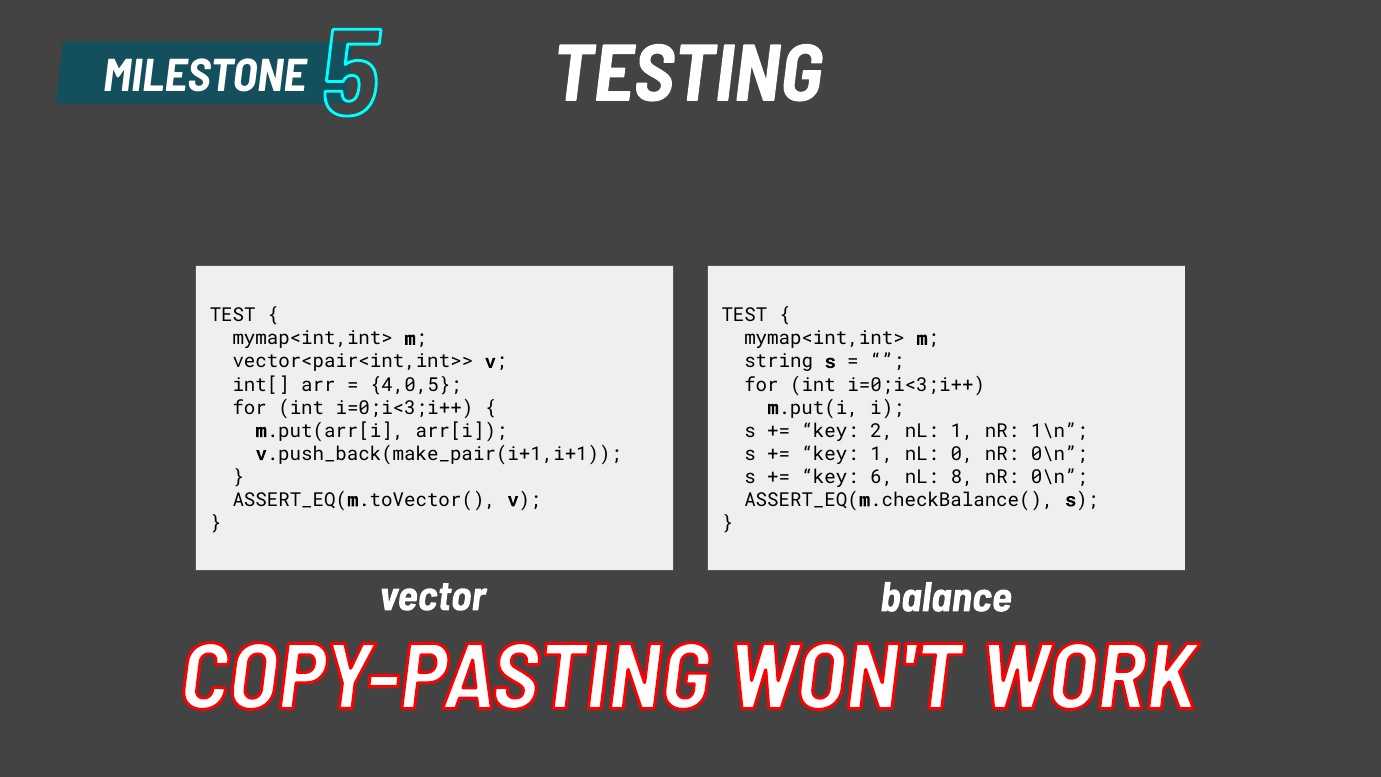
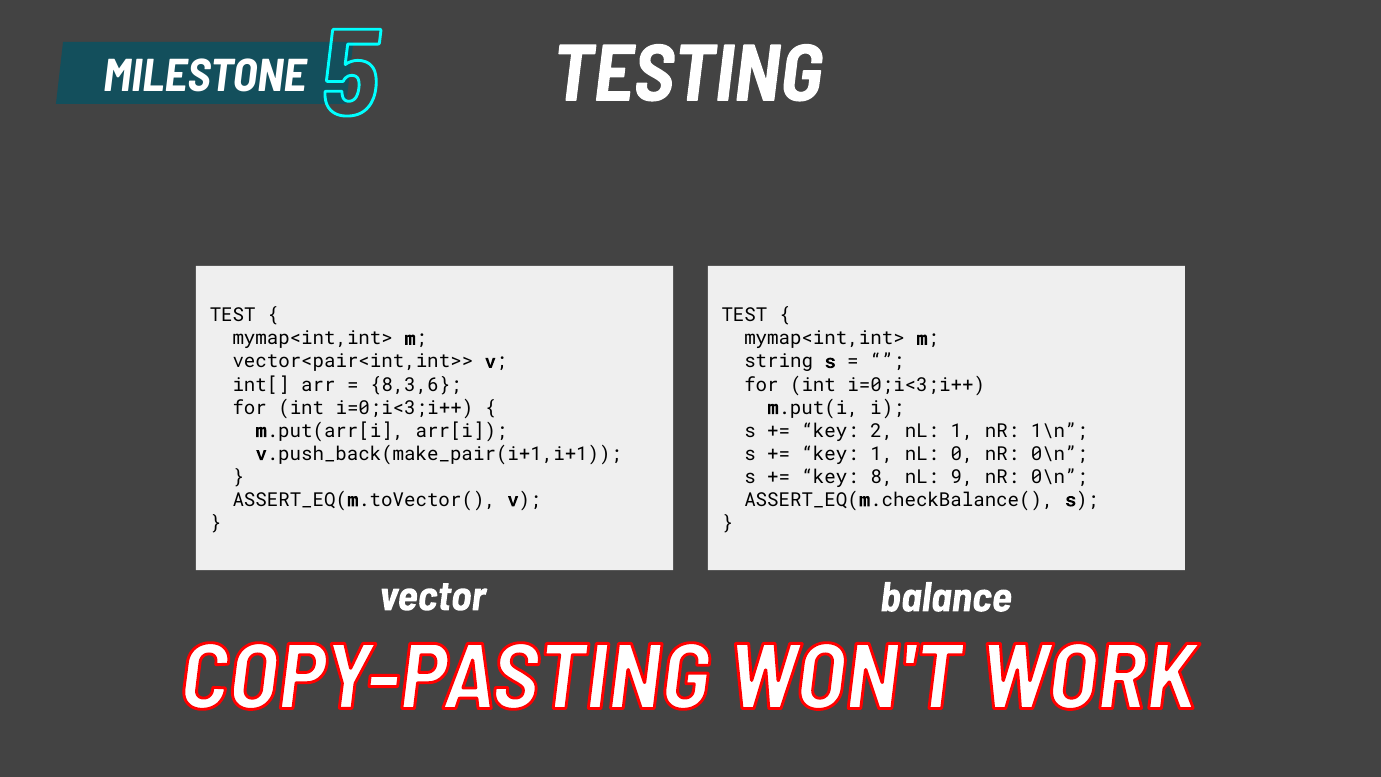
4,0,5: 4,0,5 -> 8,3,6
6: 6 -> 8
8: 8 -> 9
